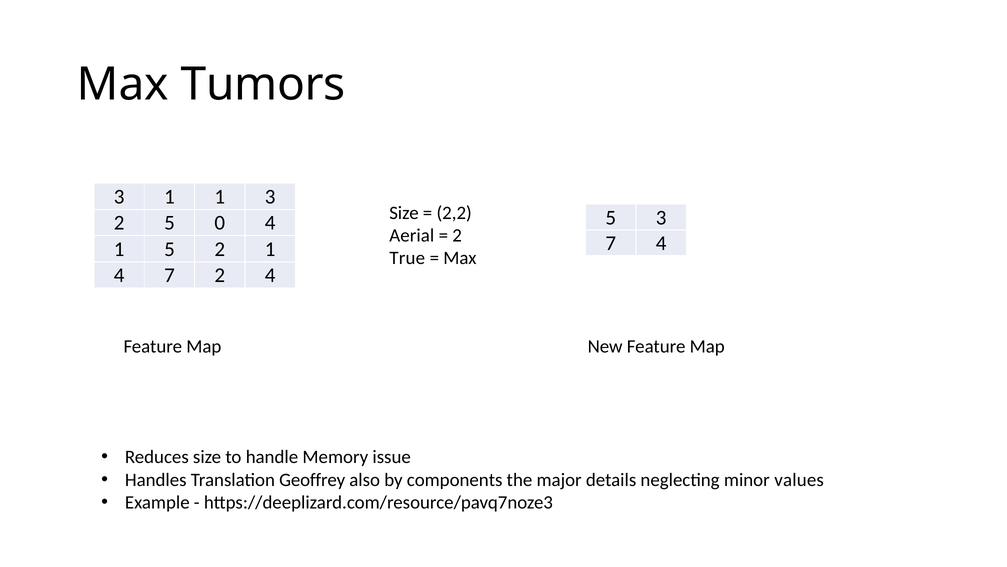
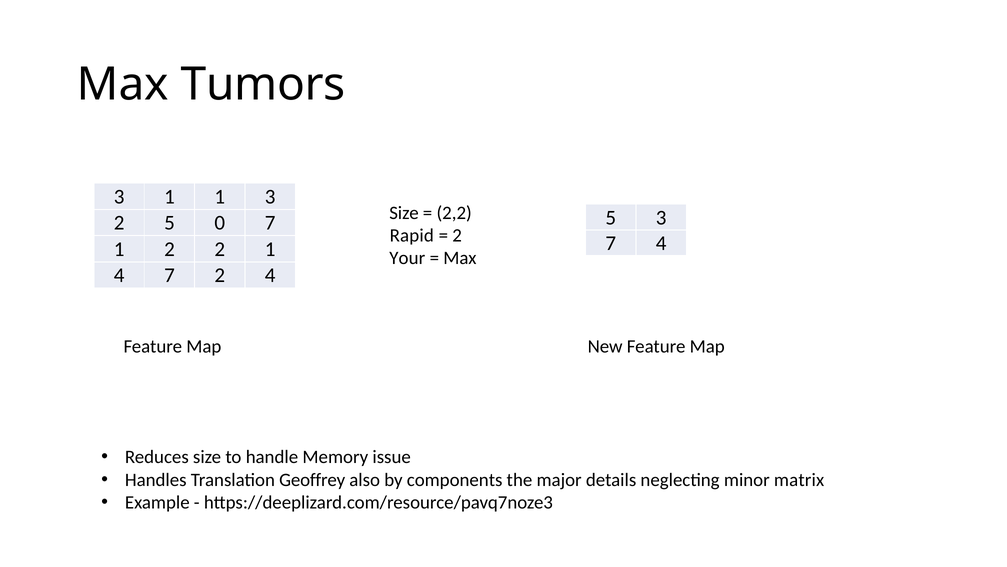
0 4: 4 -> 7
Aerial: Aerial -> Rapid
1 5: 5 -> 2
True: True -> Your
values: values -> matrix
